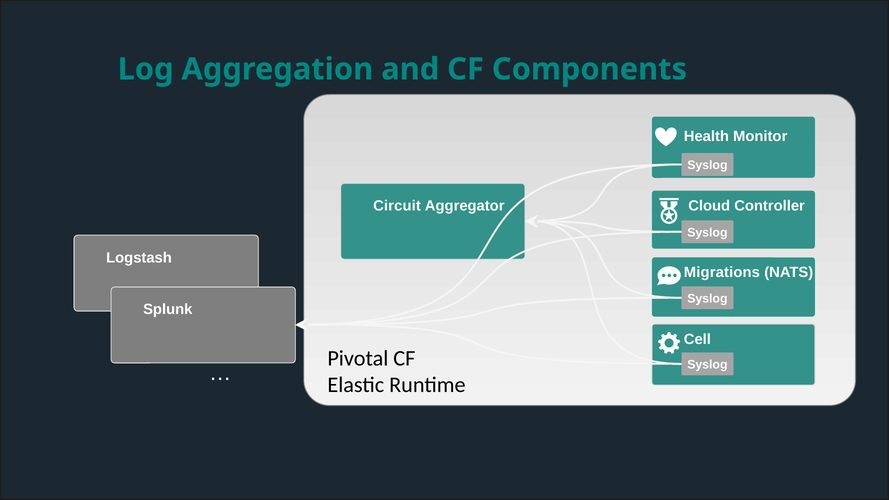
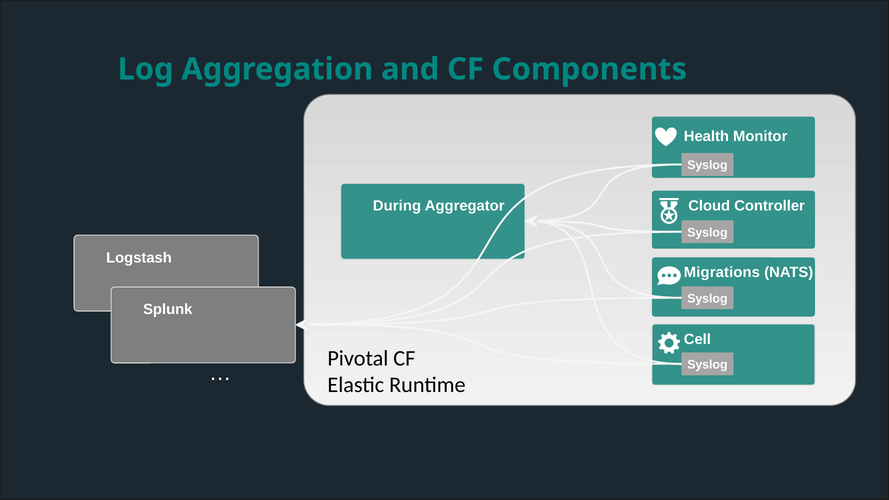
Circuit: Circuit -> During
